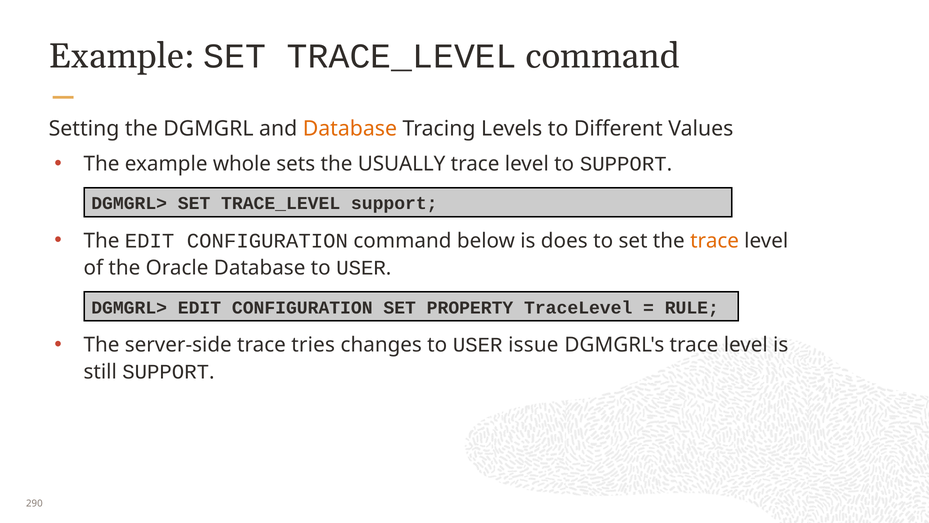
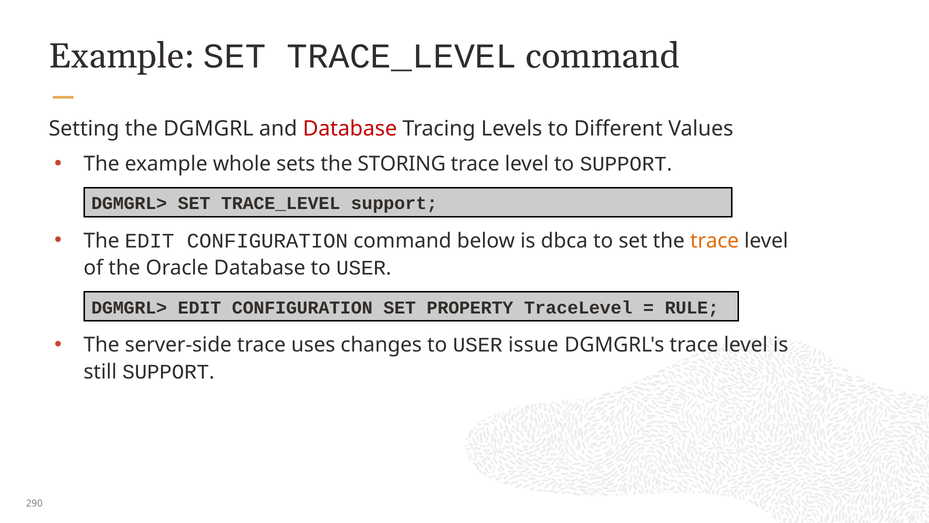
Database at (350, 128) colour: orange -> red
USUALLY: USUALLY -> STORING
does: does -> dbca
tries: tries -> uses
